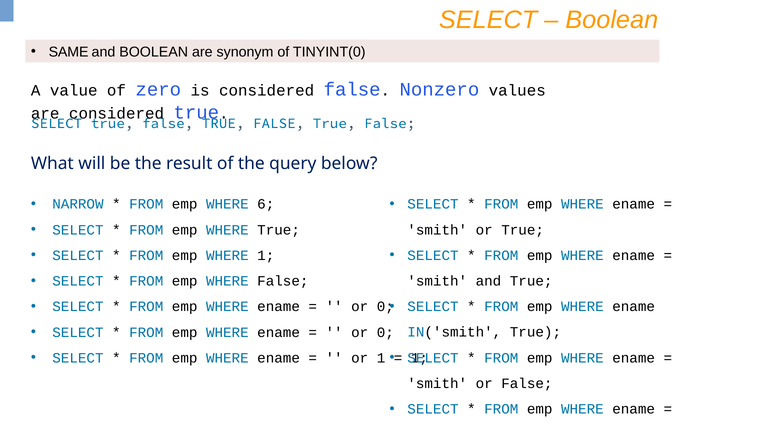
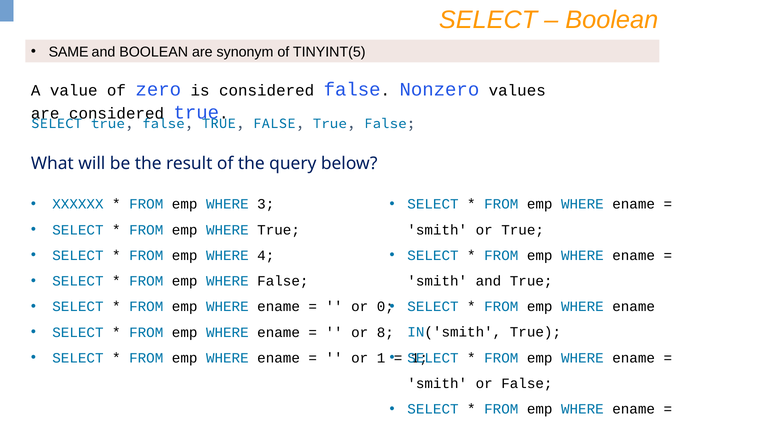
TINYINT(0: TINYINT(0 -> TINYINT(5
NARROW: NARROW -> XXXXXX
6: 6 -> 3
WHERE 1: 1 -> 4
0 at (385, 332): 0 -> 8
